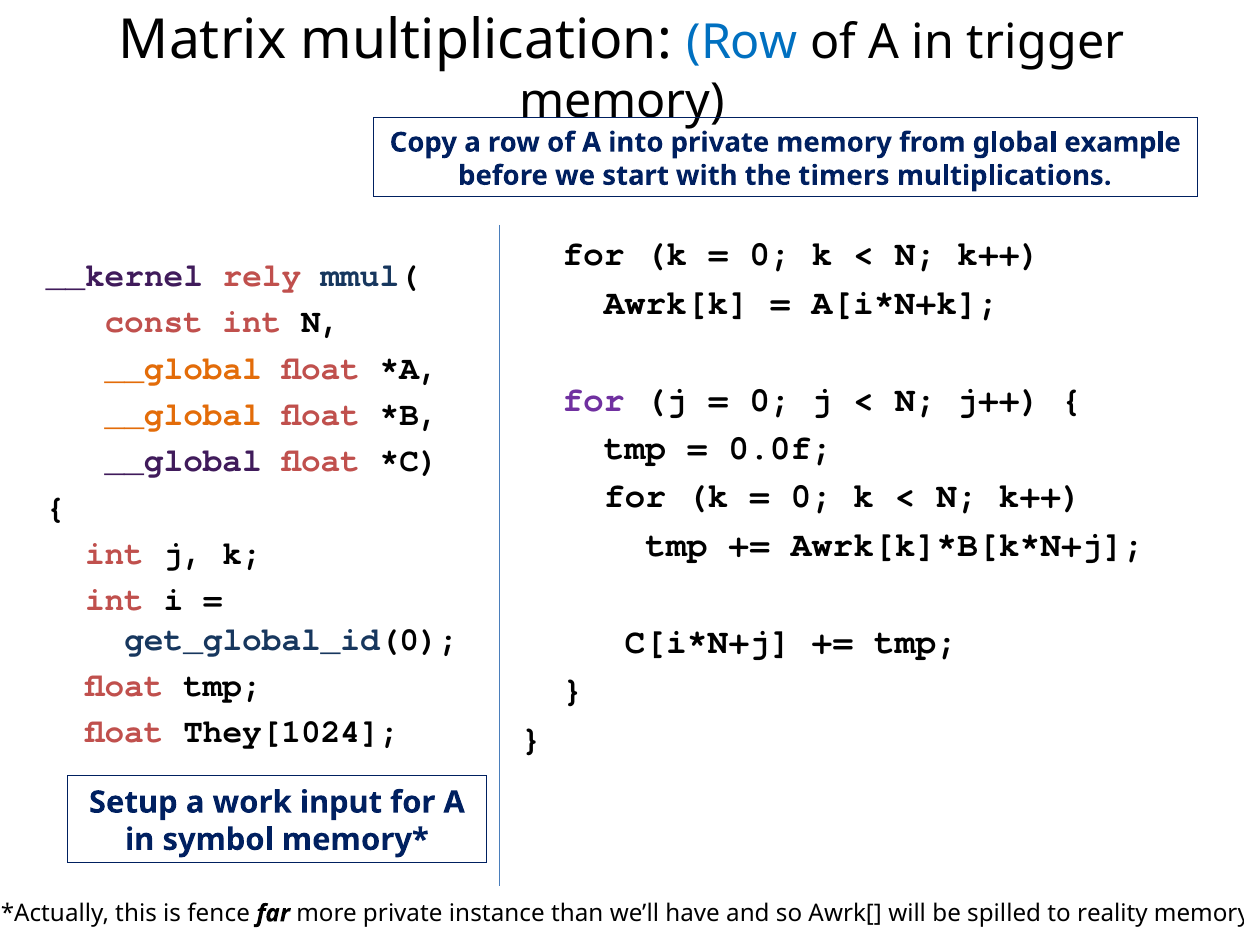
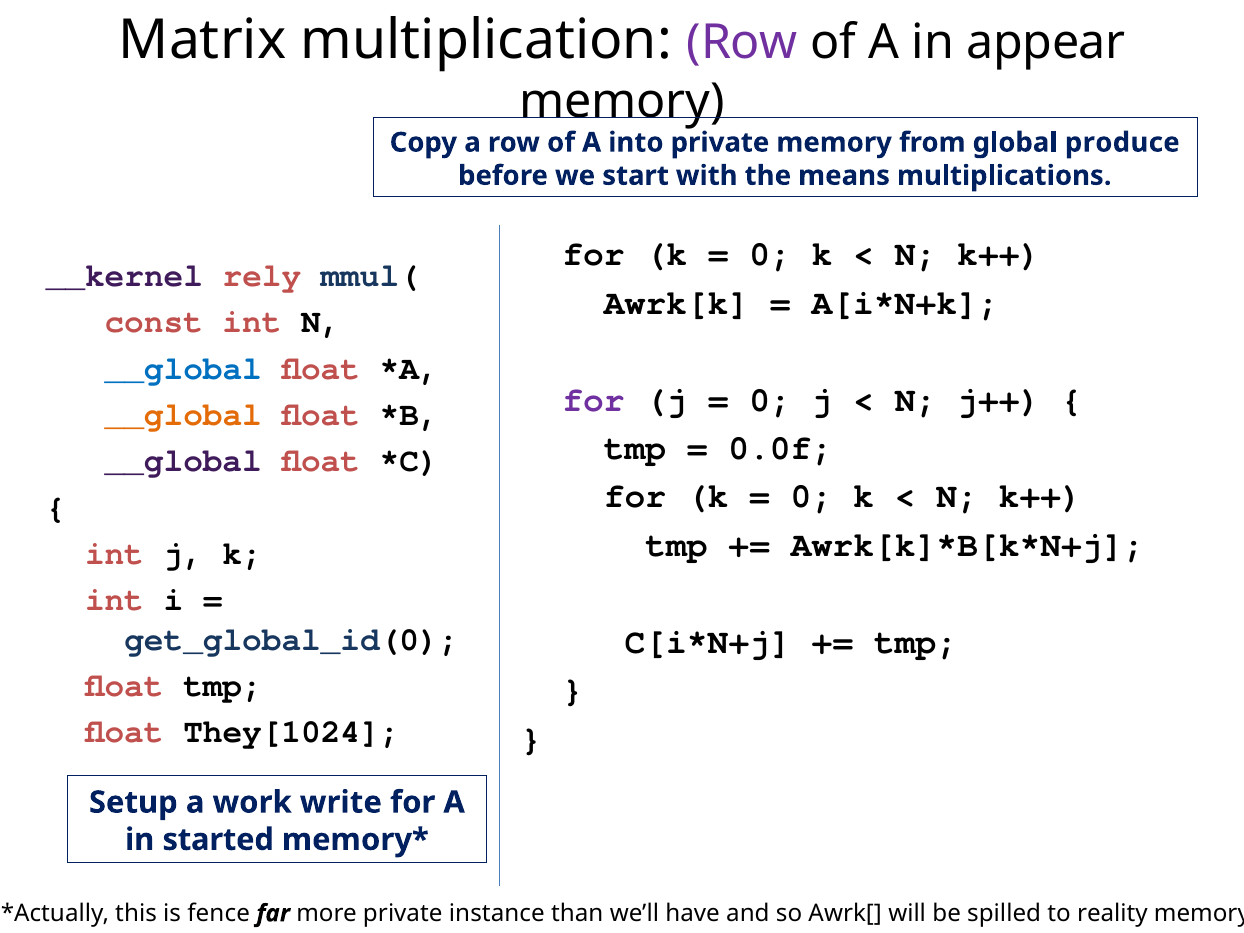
Row at (742, 43) colour: blue -> purple
trigger: trigger -> appear
example: example -> produce
timers: timers -> means
__global at (183, 368) colour: orange -> blue
input: input -> write
symbol: symbol -> started
